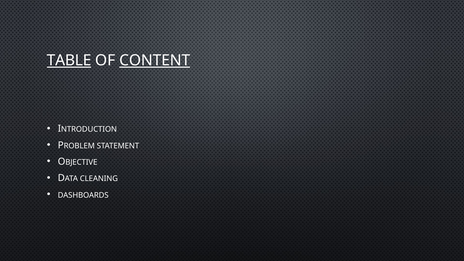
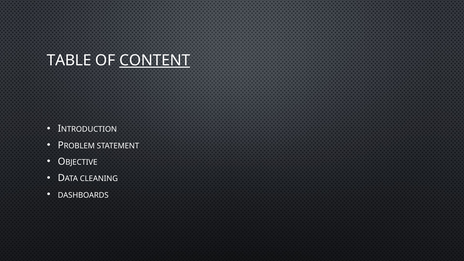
TABLE underline: present -> none
